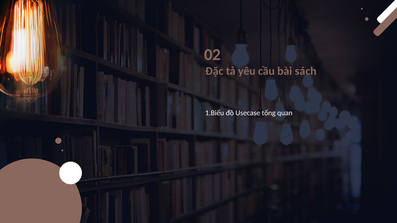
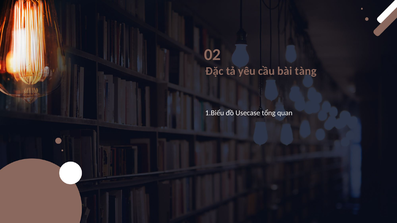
sách: sách -> tàng
